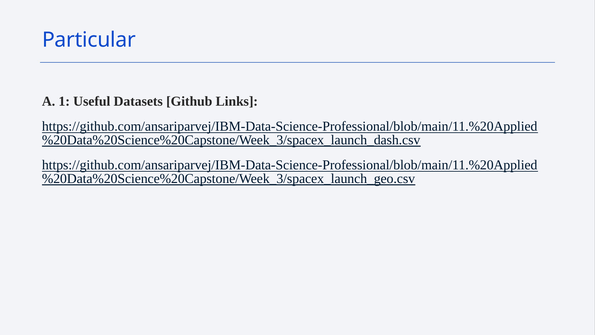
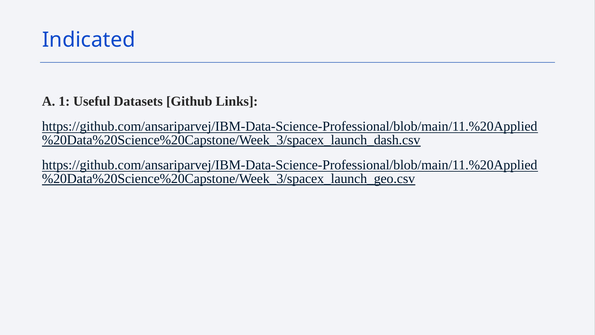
Particular: Particular -> Indicated
